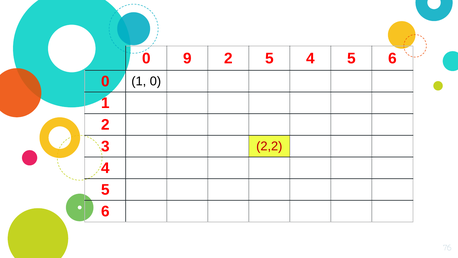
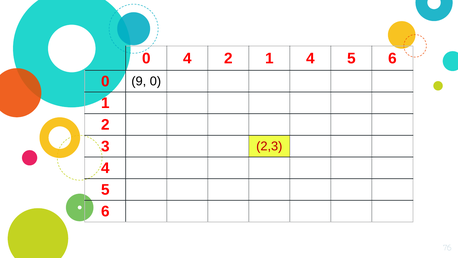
0 9: 9 -> 4
2 5: 5 -> 1
1 at (139, 81): 1 -> 9
2,2: 2,2 -> 2,3
